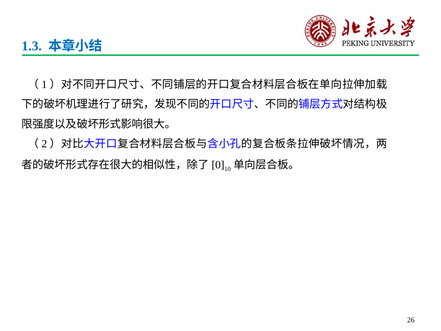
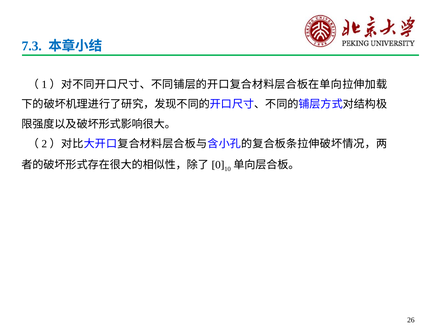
1.3: 1.3 -> 7.3
